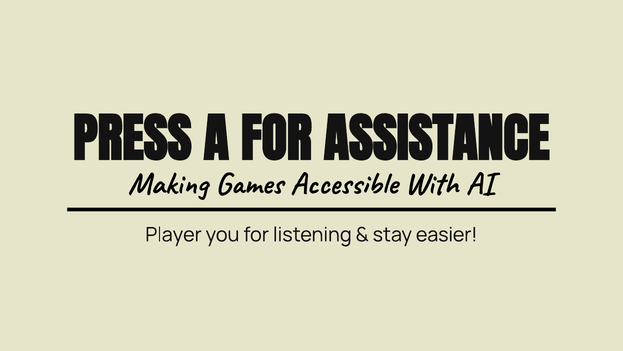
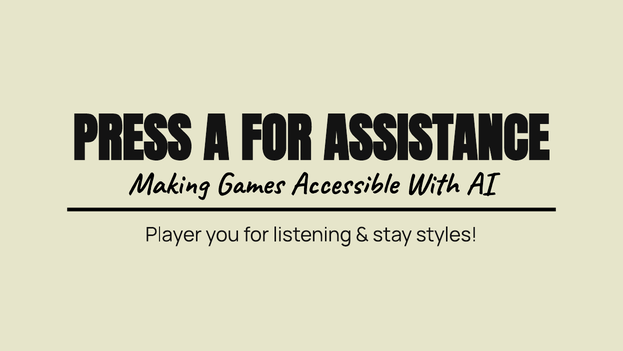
easier: easier -> styles
